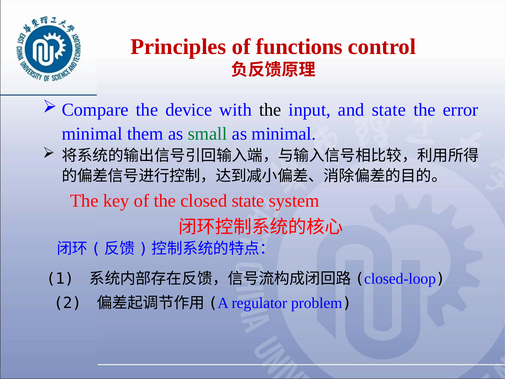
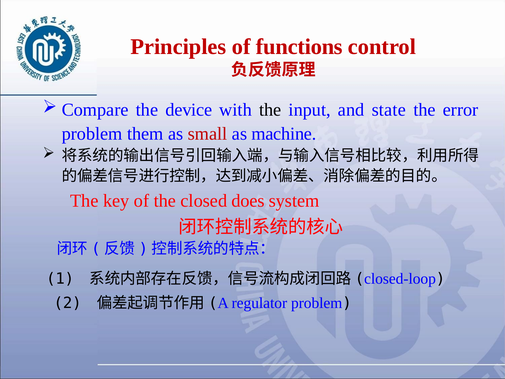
minimal at (92, 134): minimal -> problem
small colour: green -> red
as minimal: minimal -> machine
closed state: state -> does
